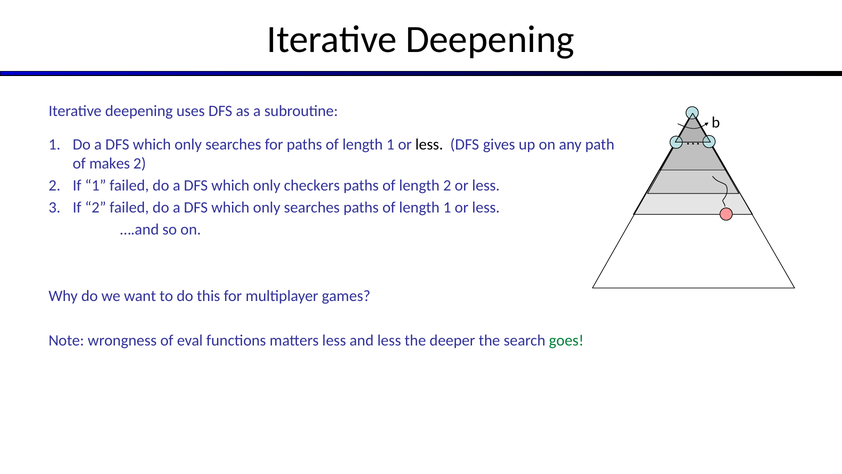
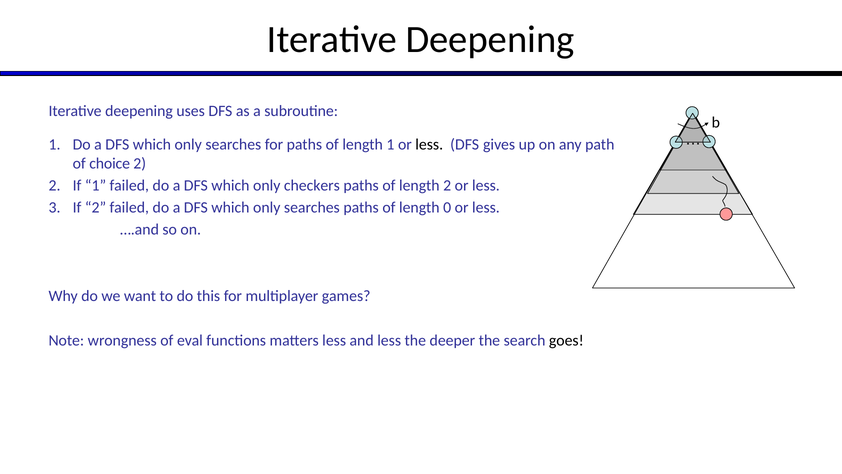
makes: makes -> choice
1 at (447, 207): 1 -> 0
goes colour: green -> black
